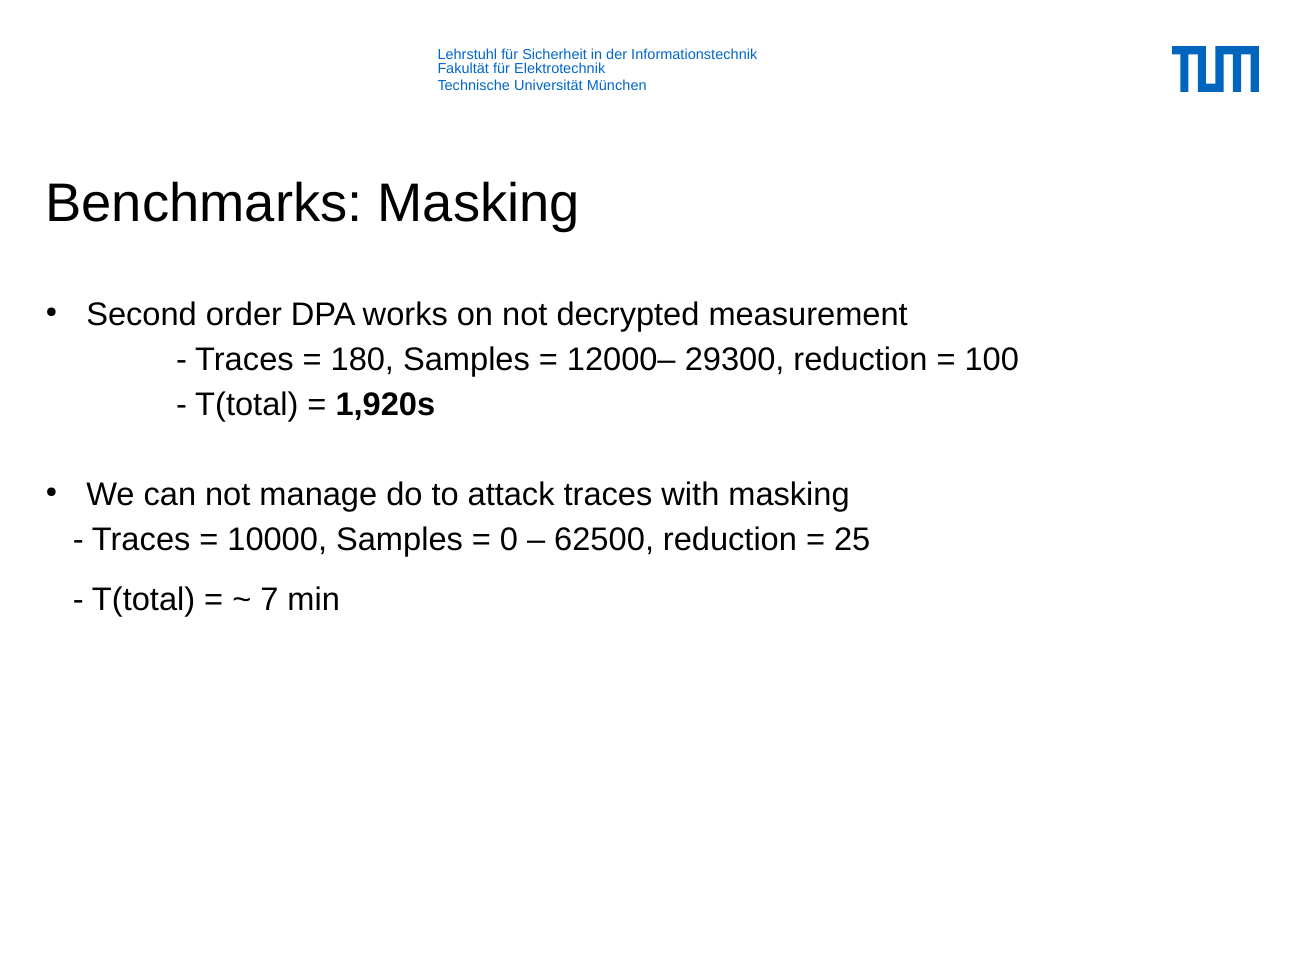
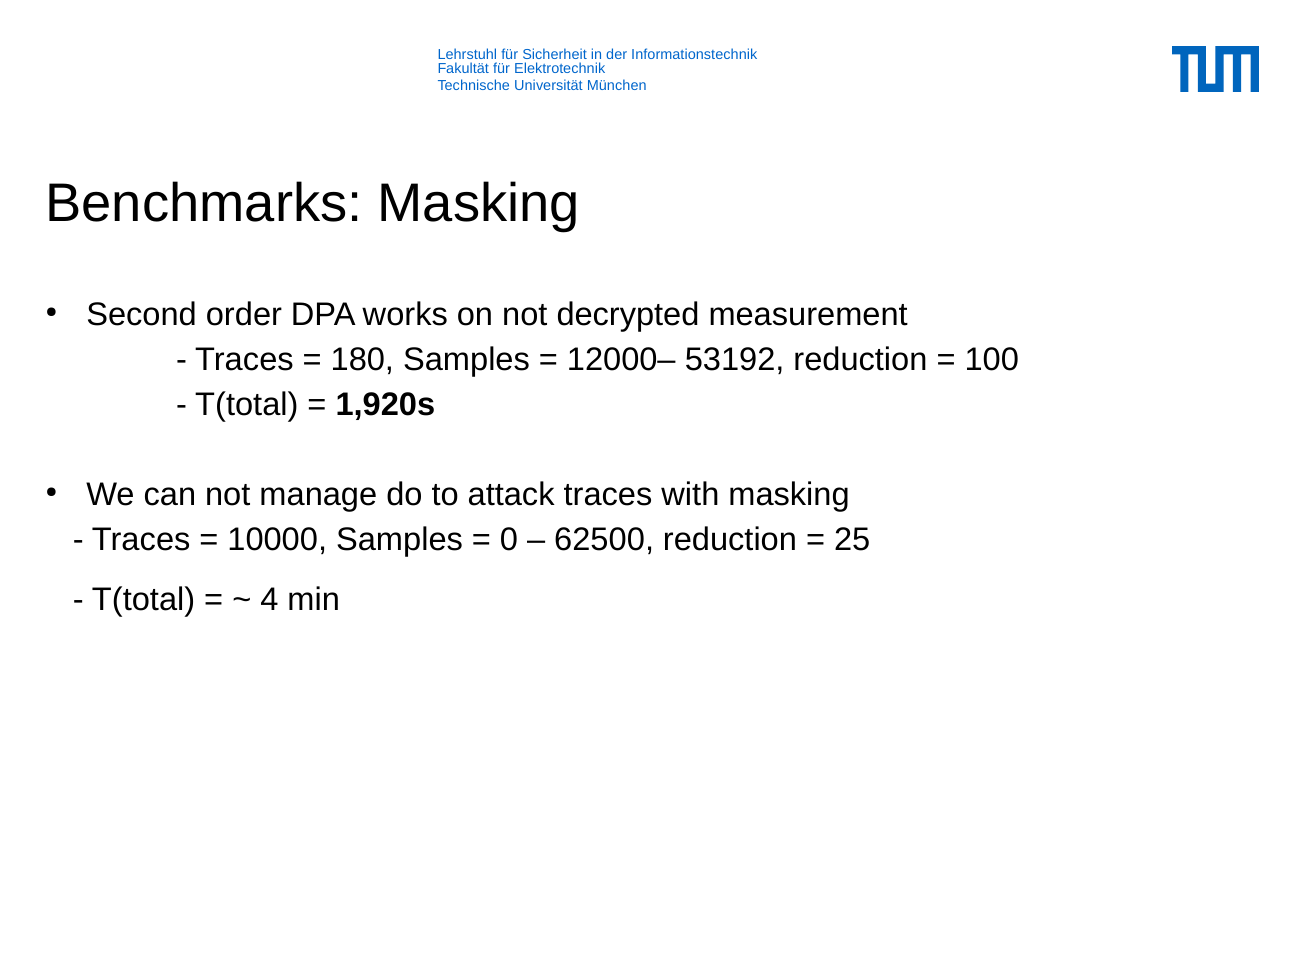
29300: 29300 -> 53192
7: 7 -> 4
